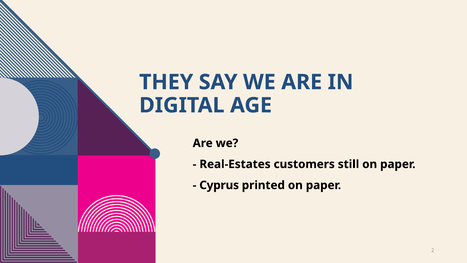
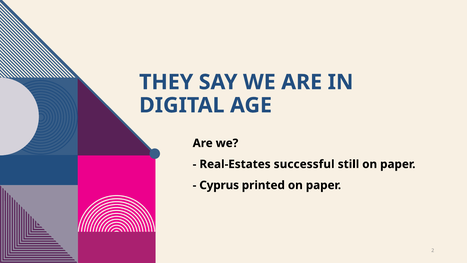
customers: customers -> successful
